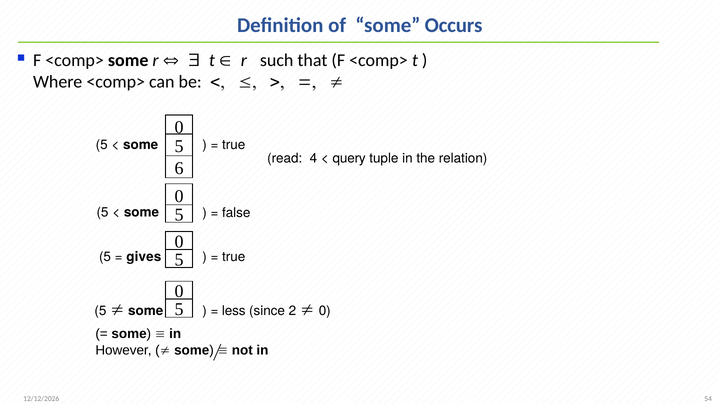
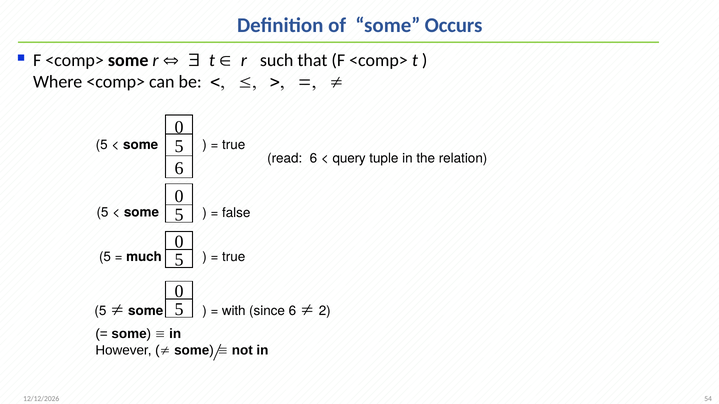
read 4: 4 -> 6
gives: gives -> much
less: less -> with
since 2: 2 -> 6
0 at (325, 311): 0 -> 2
